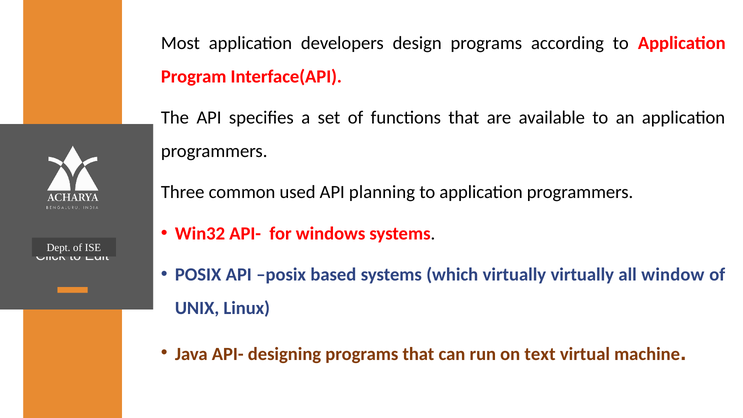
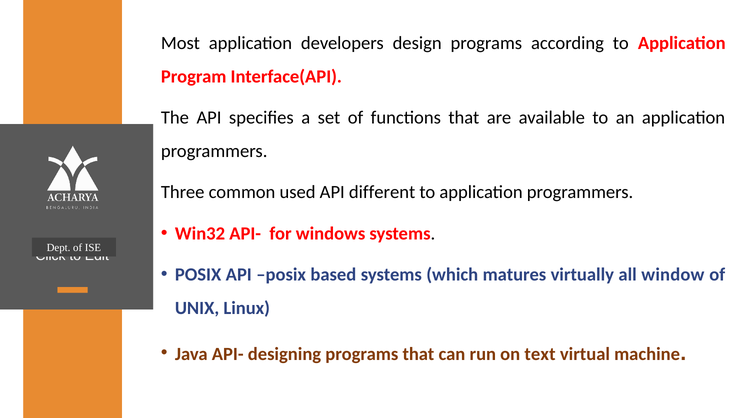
planning: planning -> different
which virtually: virtually -> matures
